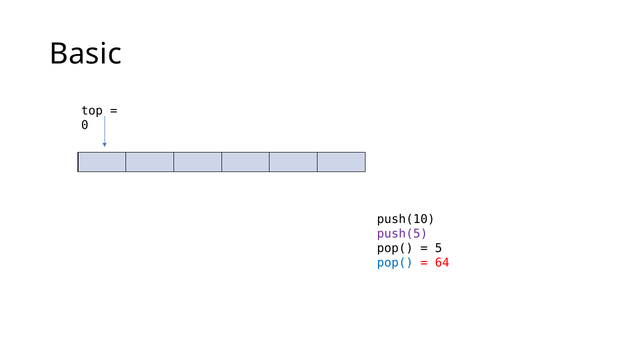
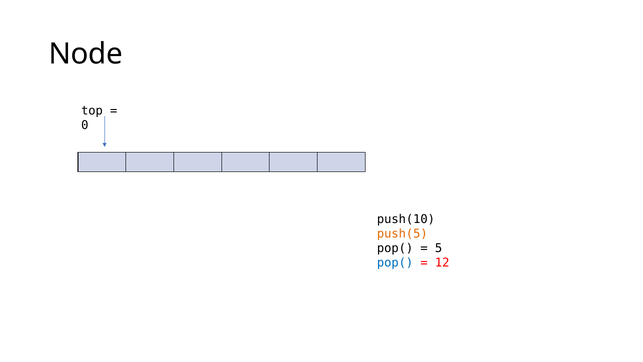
Basic: Basic -> Node
push(5 colour: purple -> orange
64: 64 -> 12
